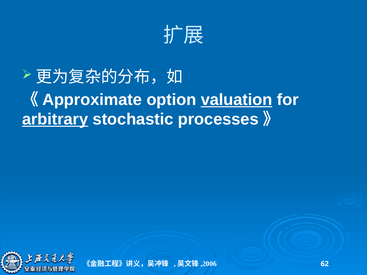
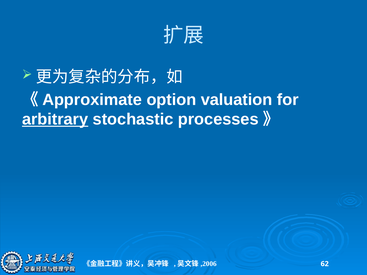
valuation underline: present -> none
